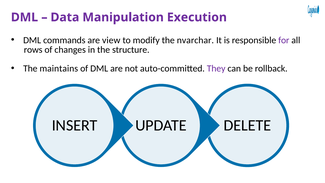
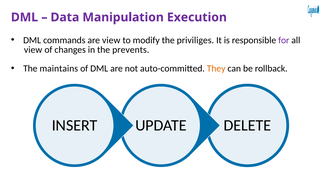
nvarchar: nvarchar -> priviliges
rows at (33, 50): rows -> view
structure: structure -> prevents
They colour: purple -> orange
